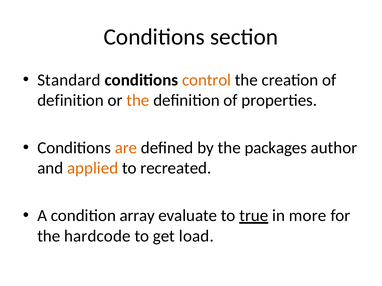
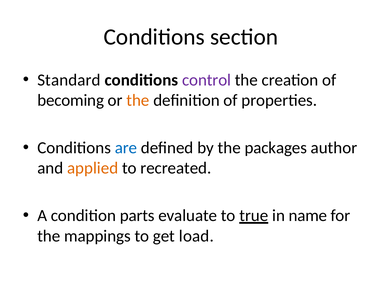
control colour: orange -> purple
definition at (71, 101): definition -> becoming
are colour: orange -> blue
array: array -> parts
more: more -> name
hardcode: hardcode -> mappings
